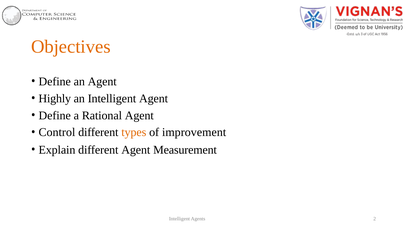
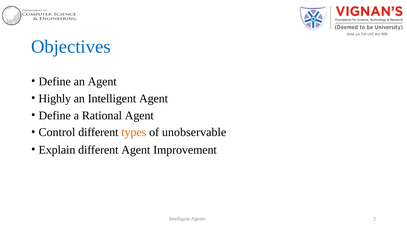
Objectives colour: orange -> blue
improvement: improvement -> unobservable
Measurement: Measurement -> Improvement
